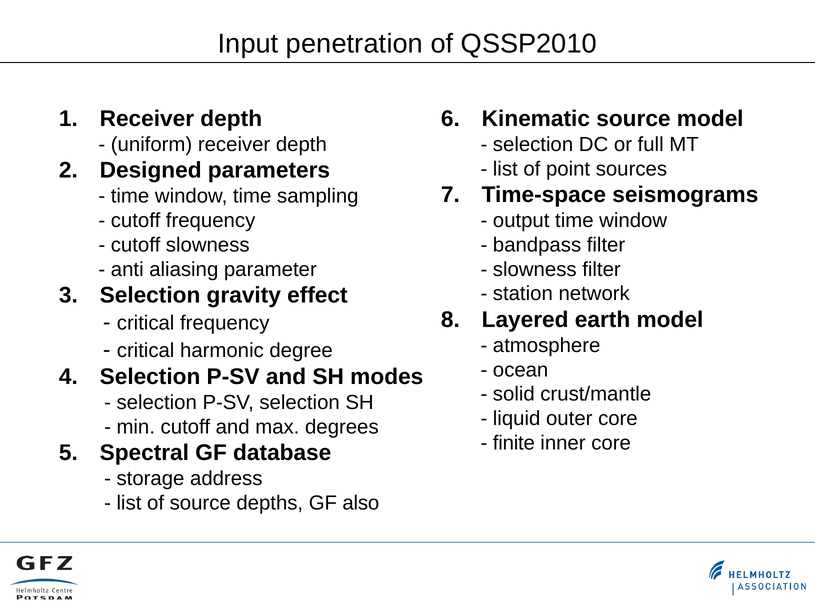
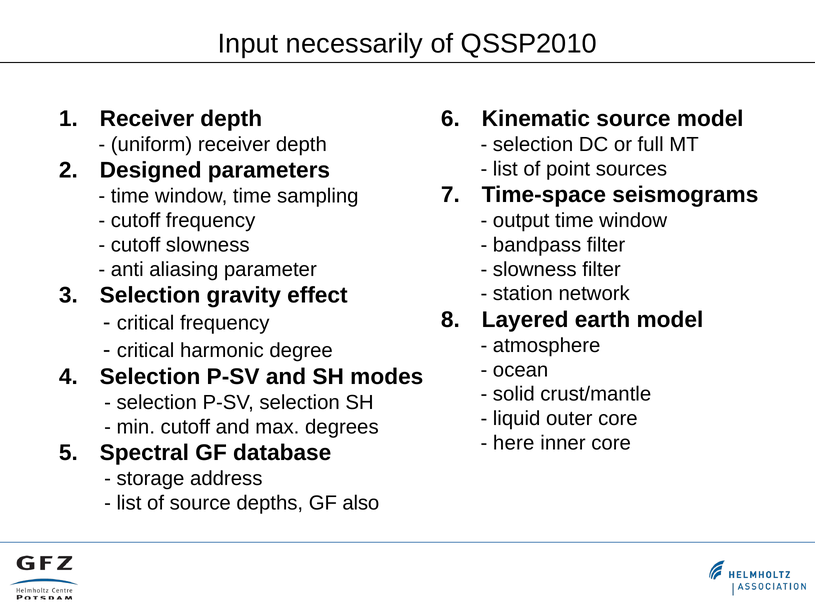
penetration: penetration -> necessarily
finite: finite -> here
